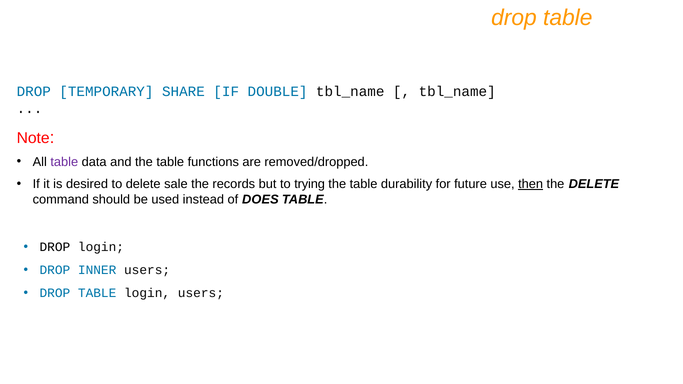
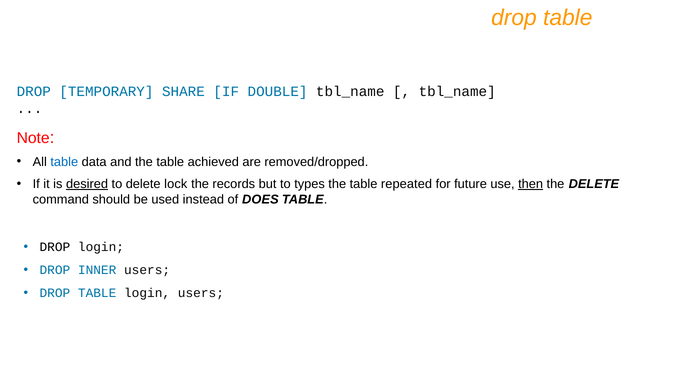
table at (64, 162) colour: purple -> blue
functions: functions -> achieved
desired underline: none -> present
sale: sale -> lock
trying: trying -> types
durability: durability -> repeated
